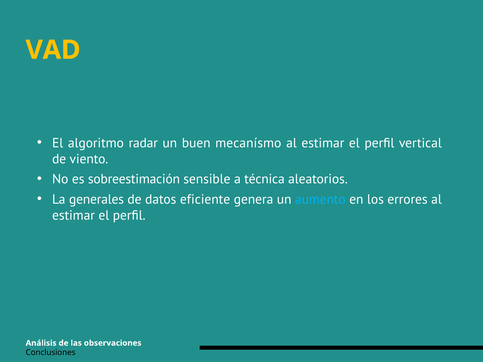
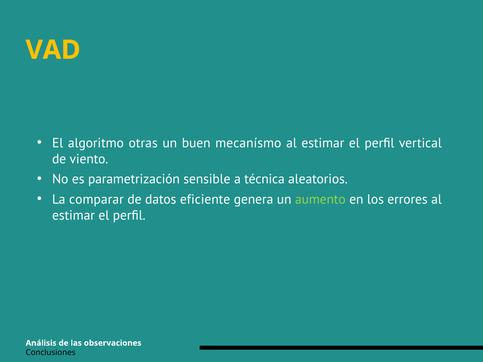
radar: radar -> otras
sobreestimación: sobreestimación -> parametrización
generales: generales -> comparar
aumento colour: light blue -> light green
